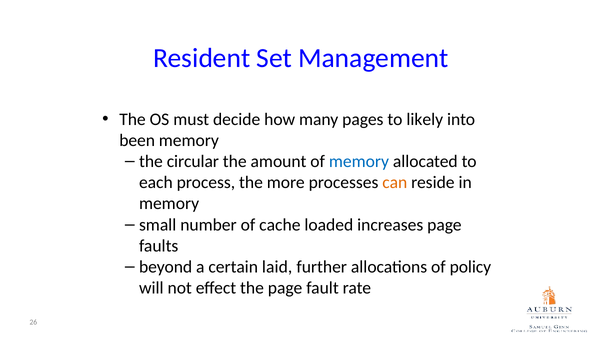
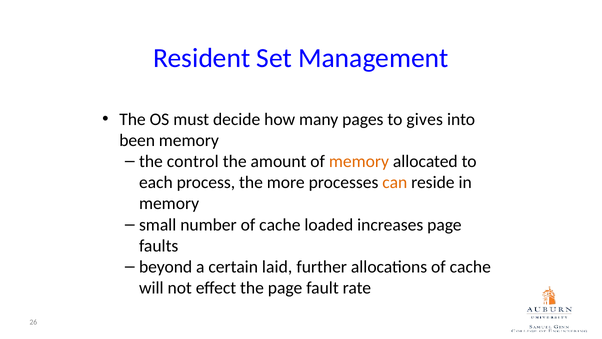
likely: likely -> gives
circular: circular -> control
memory at (359, 161) colour: blue -> orange
allocations of policy: policy -> cache
